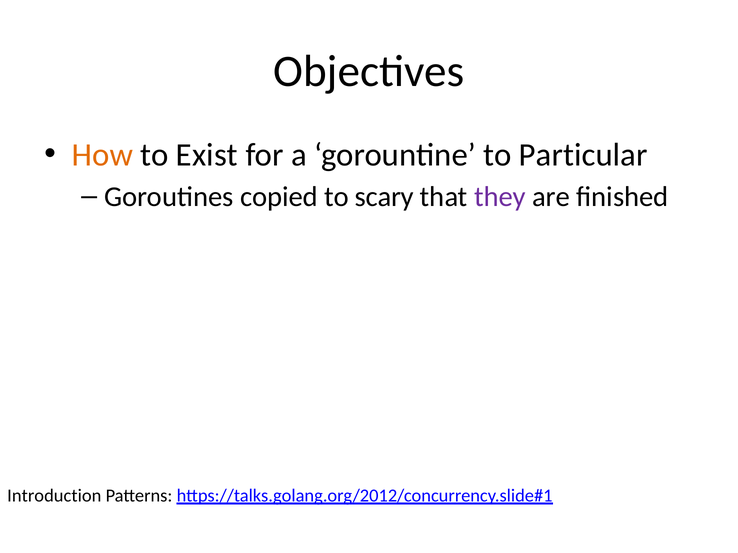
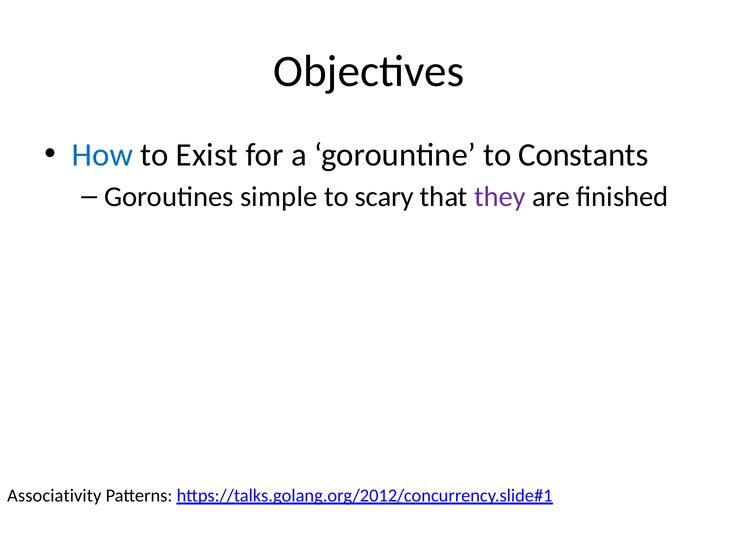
How colour: orange -> blue
Particular: Particular -> Constants
copied: copied -> simple
Introduction: Introduction -> Associativity
